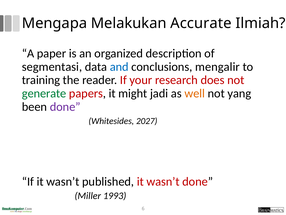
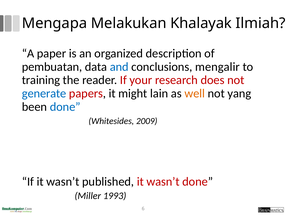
Accurate: Accurate -> Khalayak
segmentasi: segmentasi -> pembuatan
generate colour: green -> blue
jadi: jadi -> lain
done at (65, 107) colour: purple -> blue
2027: 2027 -> 2009
